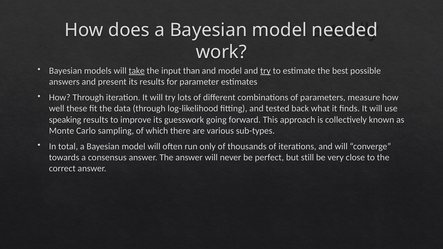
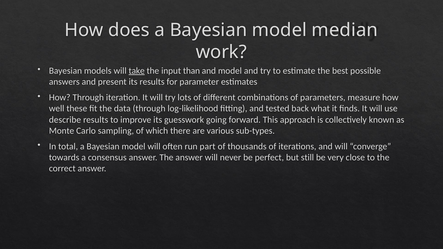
needed: needed -> median
try at (265, 71) underline: present -> none
speaking: speaking -> describe
only: only -> part
